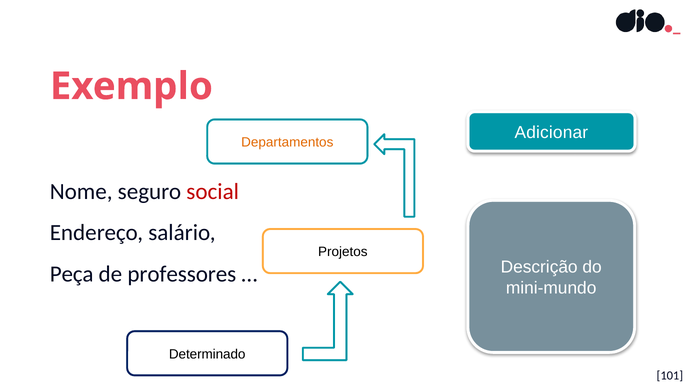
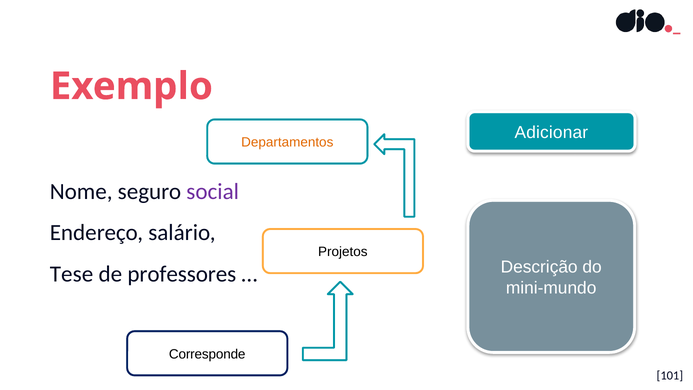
social colour: red -> purple
Peça: Peça -> Tese
Determinado: Determinado -> Corresponde
